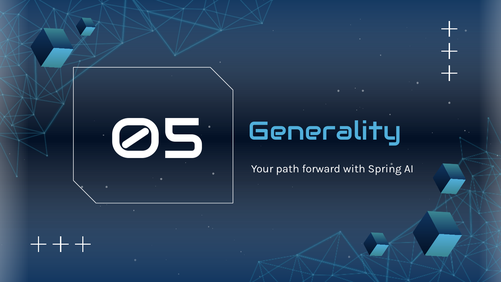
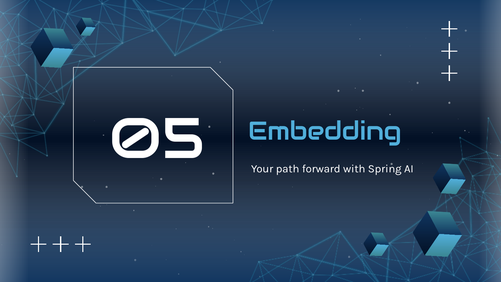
Generality: Generality -> Embedding
